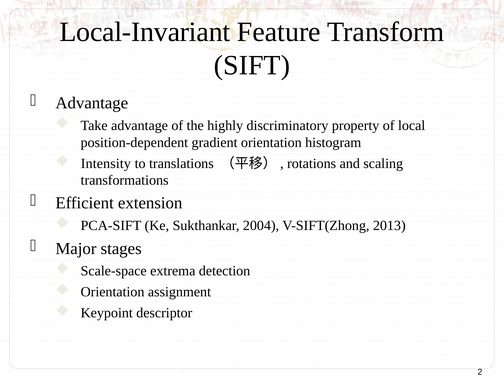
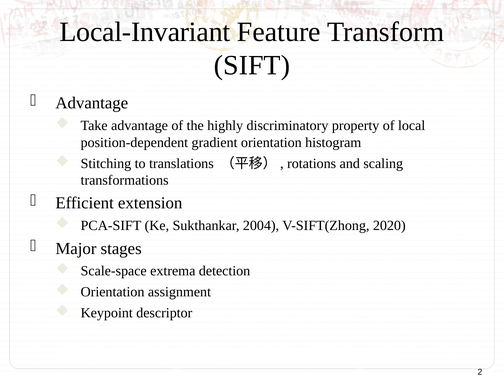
Intensity: Intensity -> Stitching
2013: 2013 -> 2020
